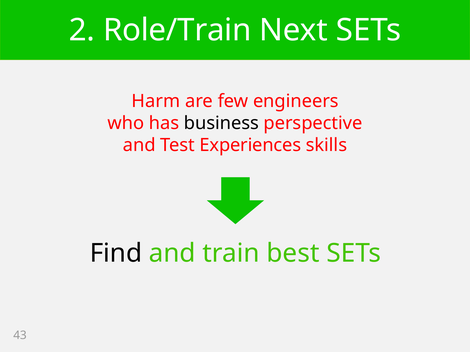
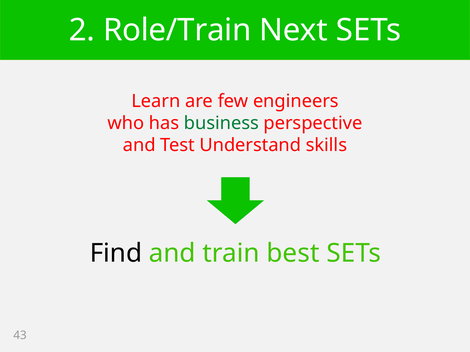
Harm: Harm -> Learn
business colour: black -> green
Experiences: Experiences -> Understand
